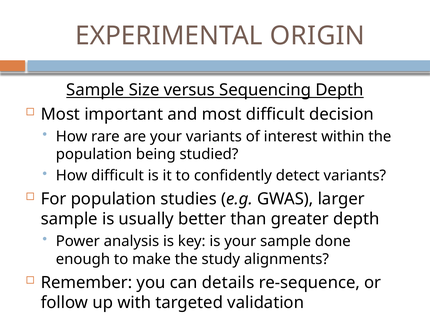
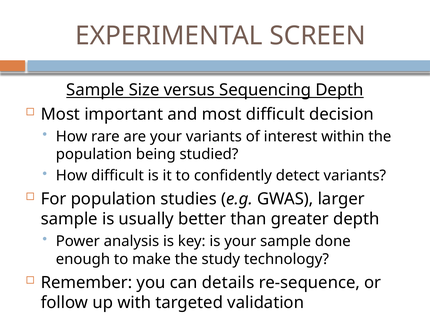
ORIGIN: ORIGIN -> SCREEN
alignments: alignments -> technology
